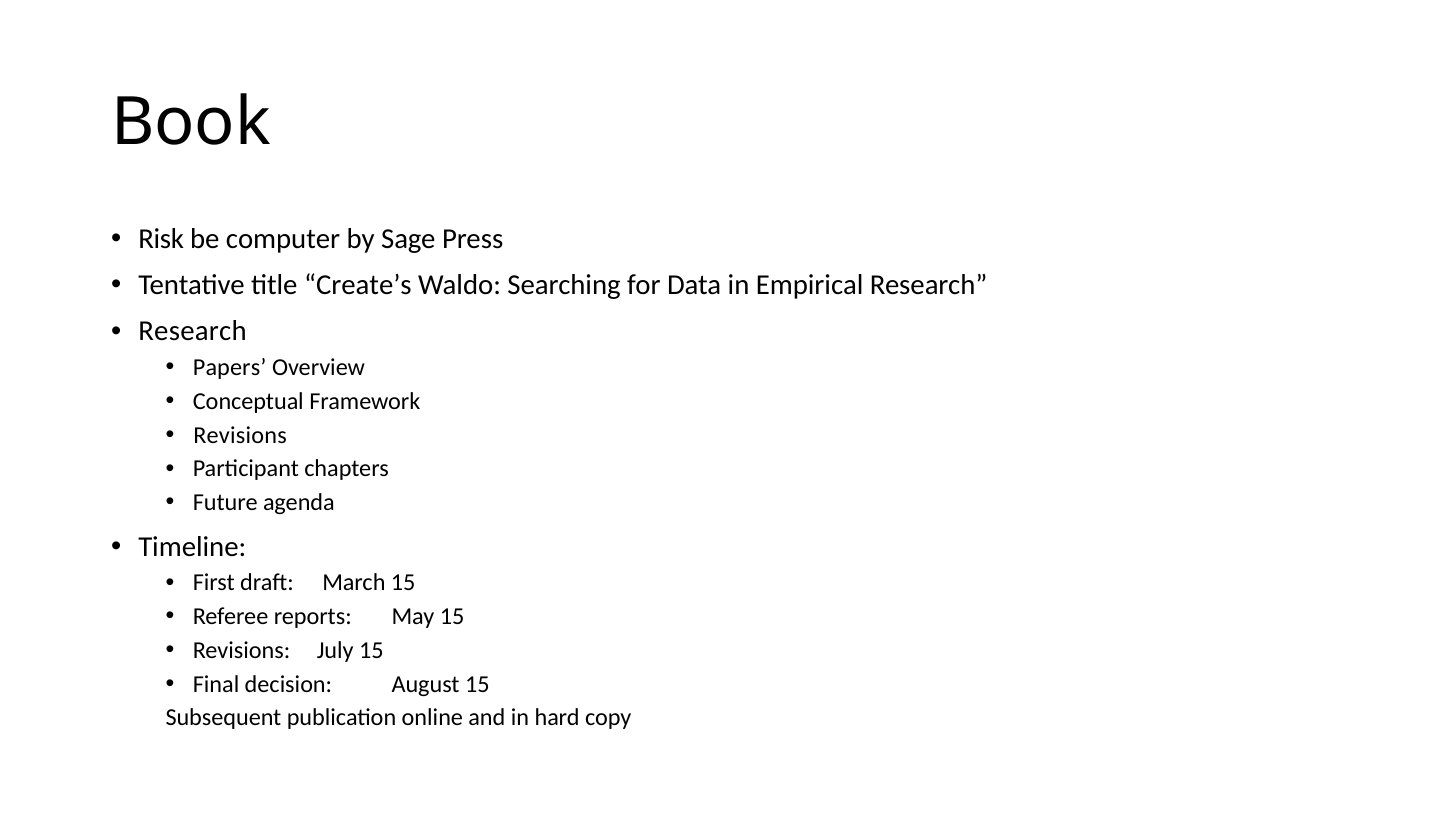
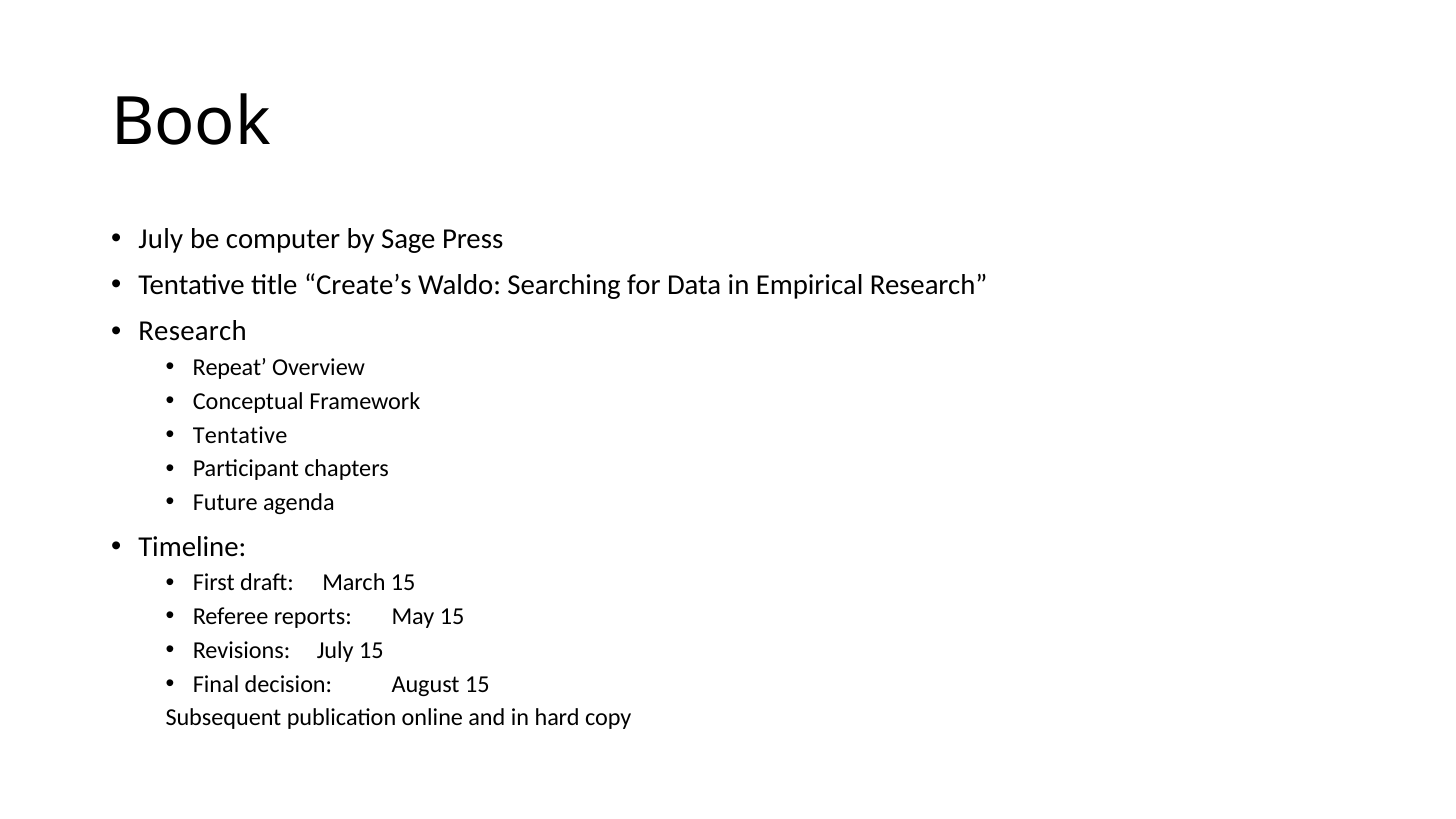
Risk at (161, 239): Risk -> July
Papers: Papers -> Repeat
Revisions at (240, 435): Revisions -> Tentative
